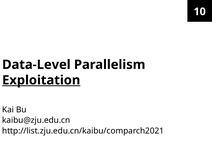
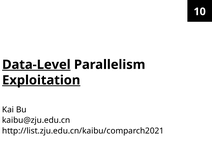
Data-Level underline: none -> present
